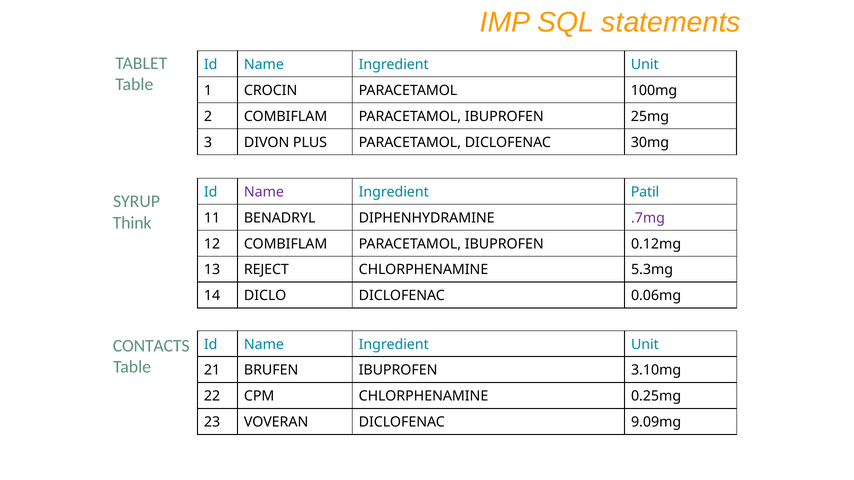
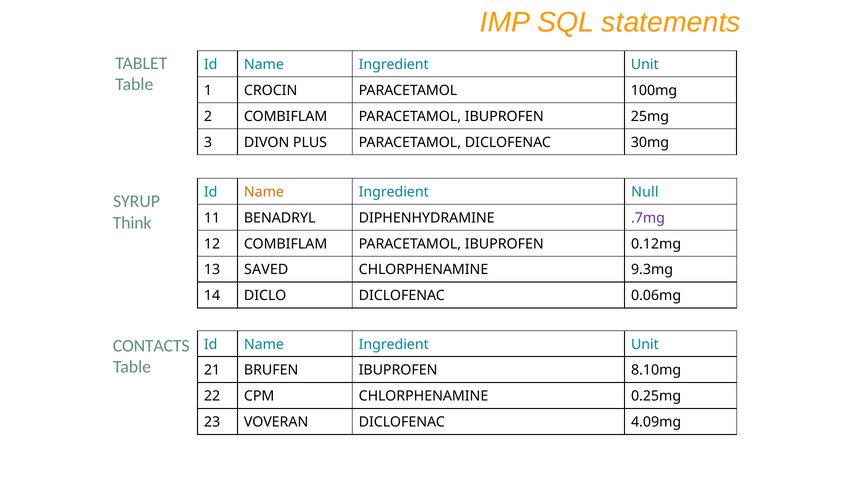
Name at (264, 192) colour: purple -> orange
Patil: Patil -> Null
REJECT: REJECT -> SAVED
5.3mg: 5.3mg -> 9.3mg
3.10mg: 3.10mg -> 8.10mg
9.09mg: 9.09mg -> 4.09mg
